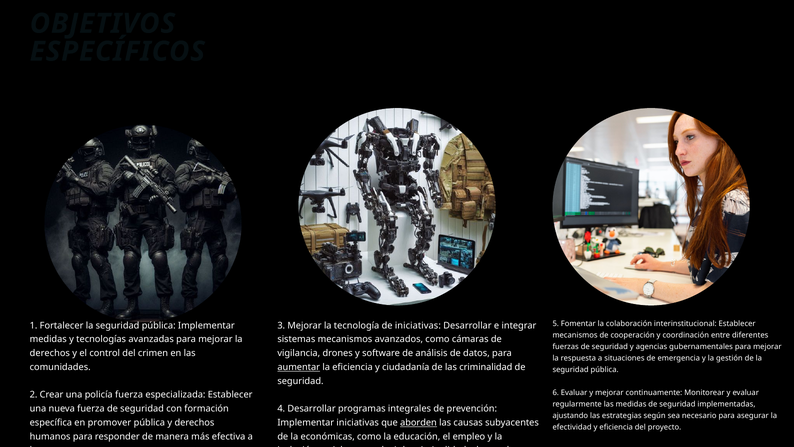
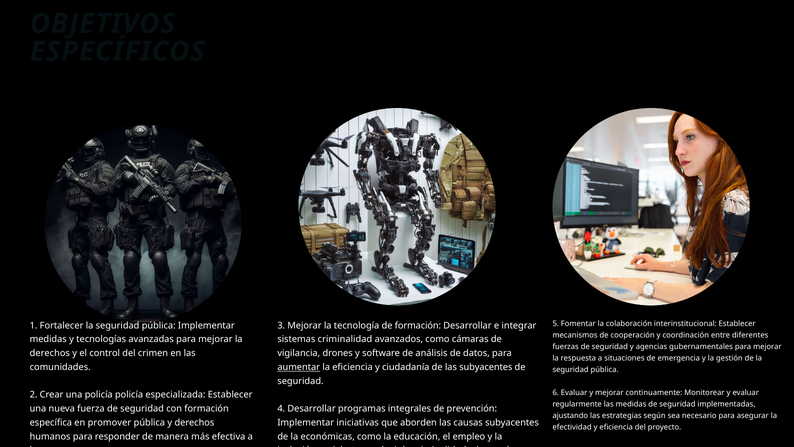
de iniciativas: iniciativas -> formación
sistemas mecanismos: mecanismos -> criminalidad
las criminalidad: criminalidad -> subyacentes
policía fuerza: fuerza -> policía
aborden underline: present -> none
